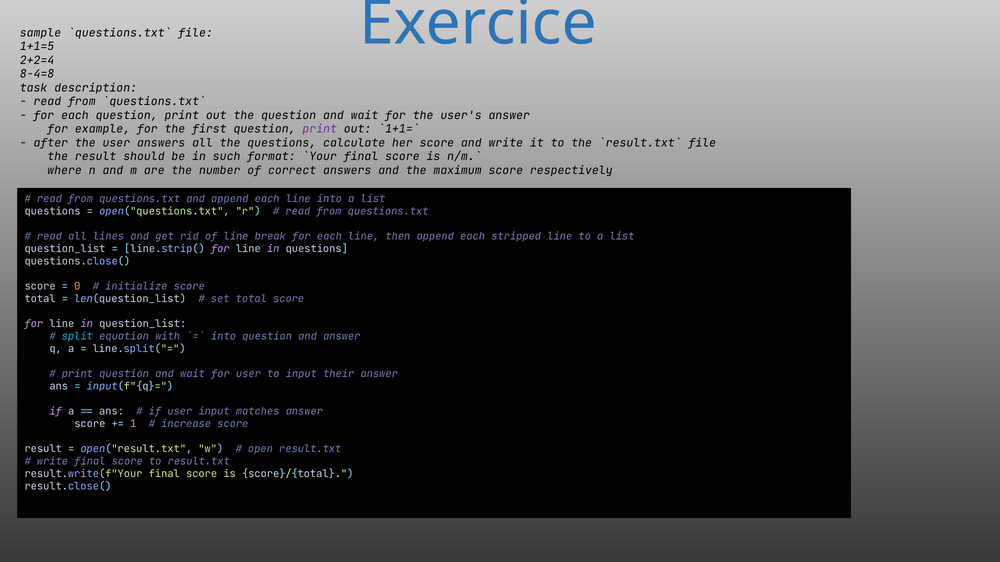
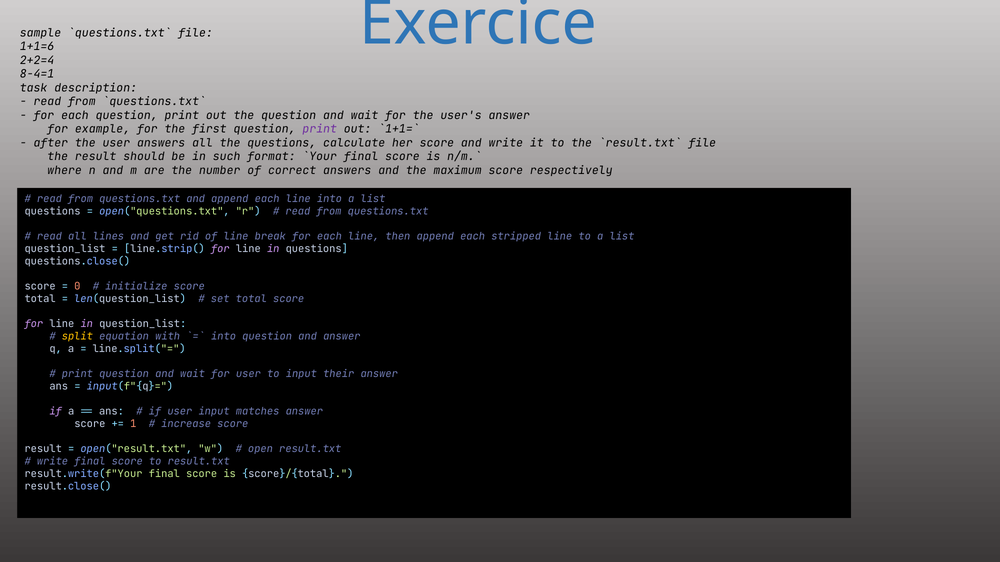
1+1=5: 1+1=5 -> 1+1=6
8-4=8: 8-4=8 -> 8-4=1
split colour: light blue -> yellow
